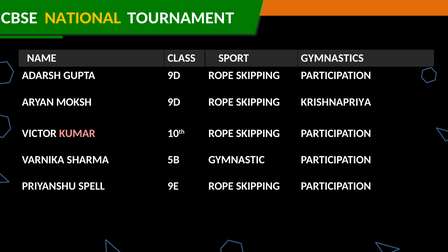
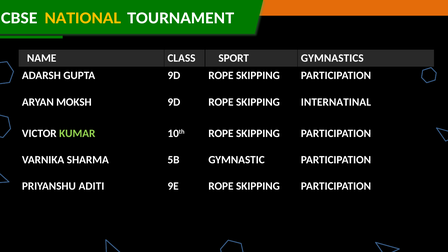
KRISHNAPRIYA: KRISHNAPRIYA -> INTERNATINAL
KUMAR colour: pink -> light green
SPELL: SPELL -> ADITI
